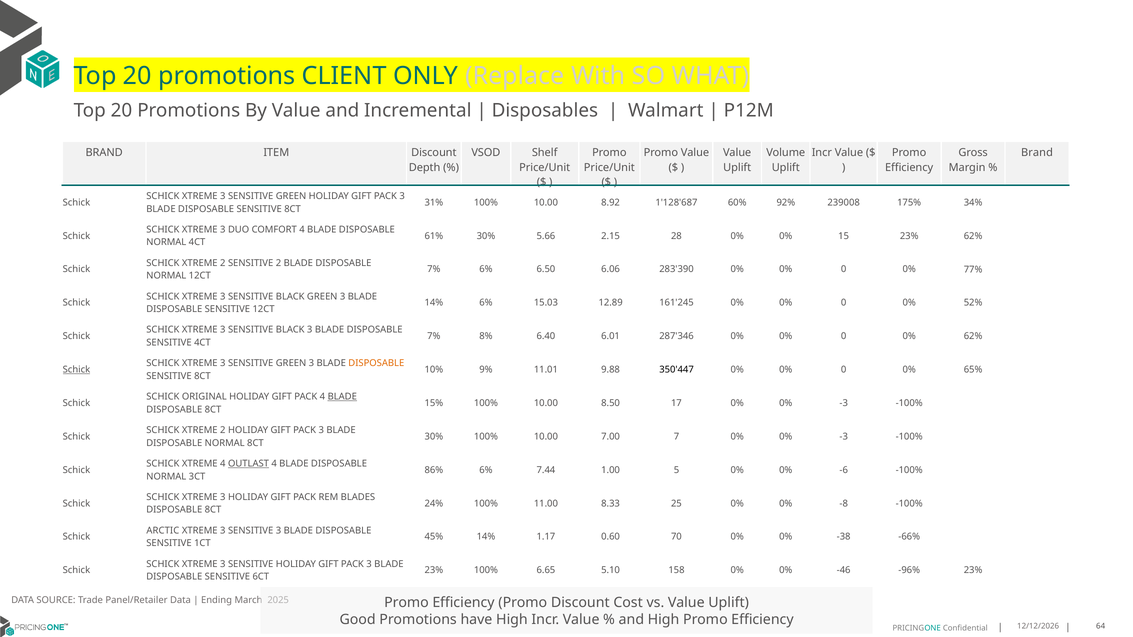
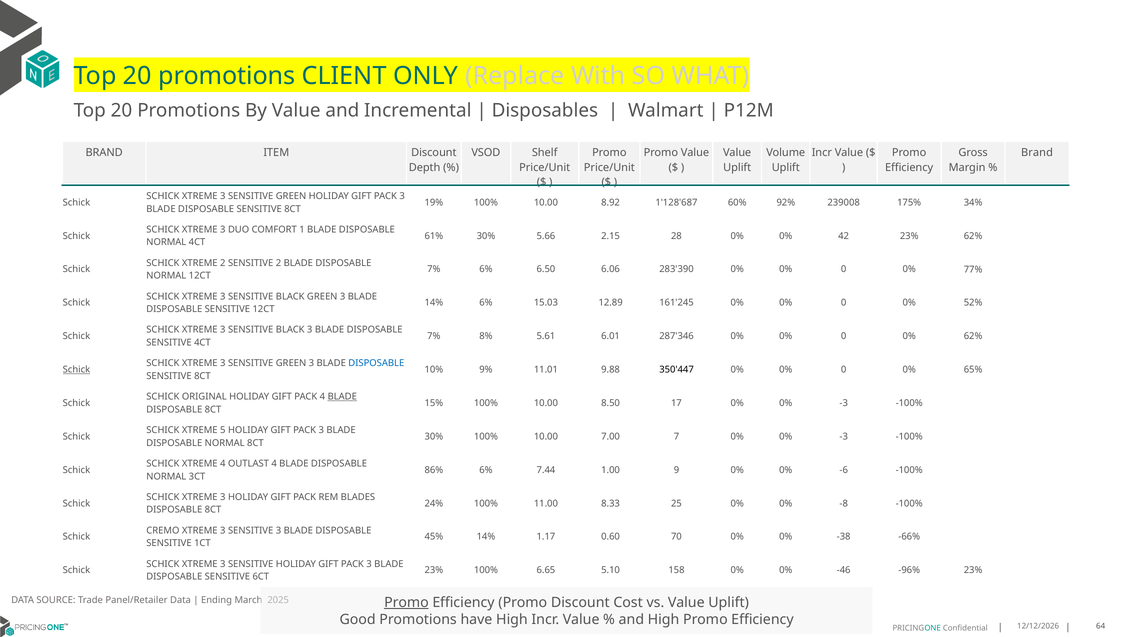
31%: 31% -> 19%
COMFORT 4: 4 -> 1
15: 15 -> 42
6.40: 6.40 -> 5.61
DISPOSABLE at (376, 363) colour: orange -> blue
2 at (223, 430): 2 -> 5
OUTLAST underline: present -> none
5: 5 -> 9
ARCTIC: ARCTIC -> CREMO
Promo at (406, 603) underline: none -> present
